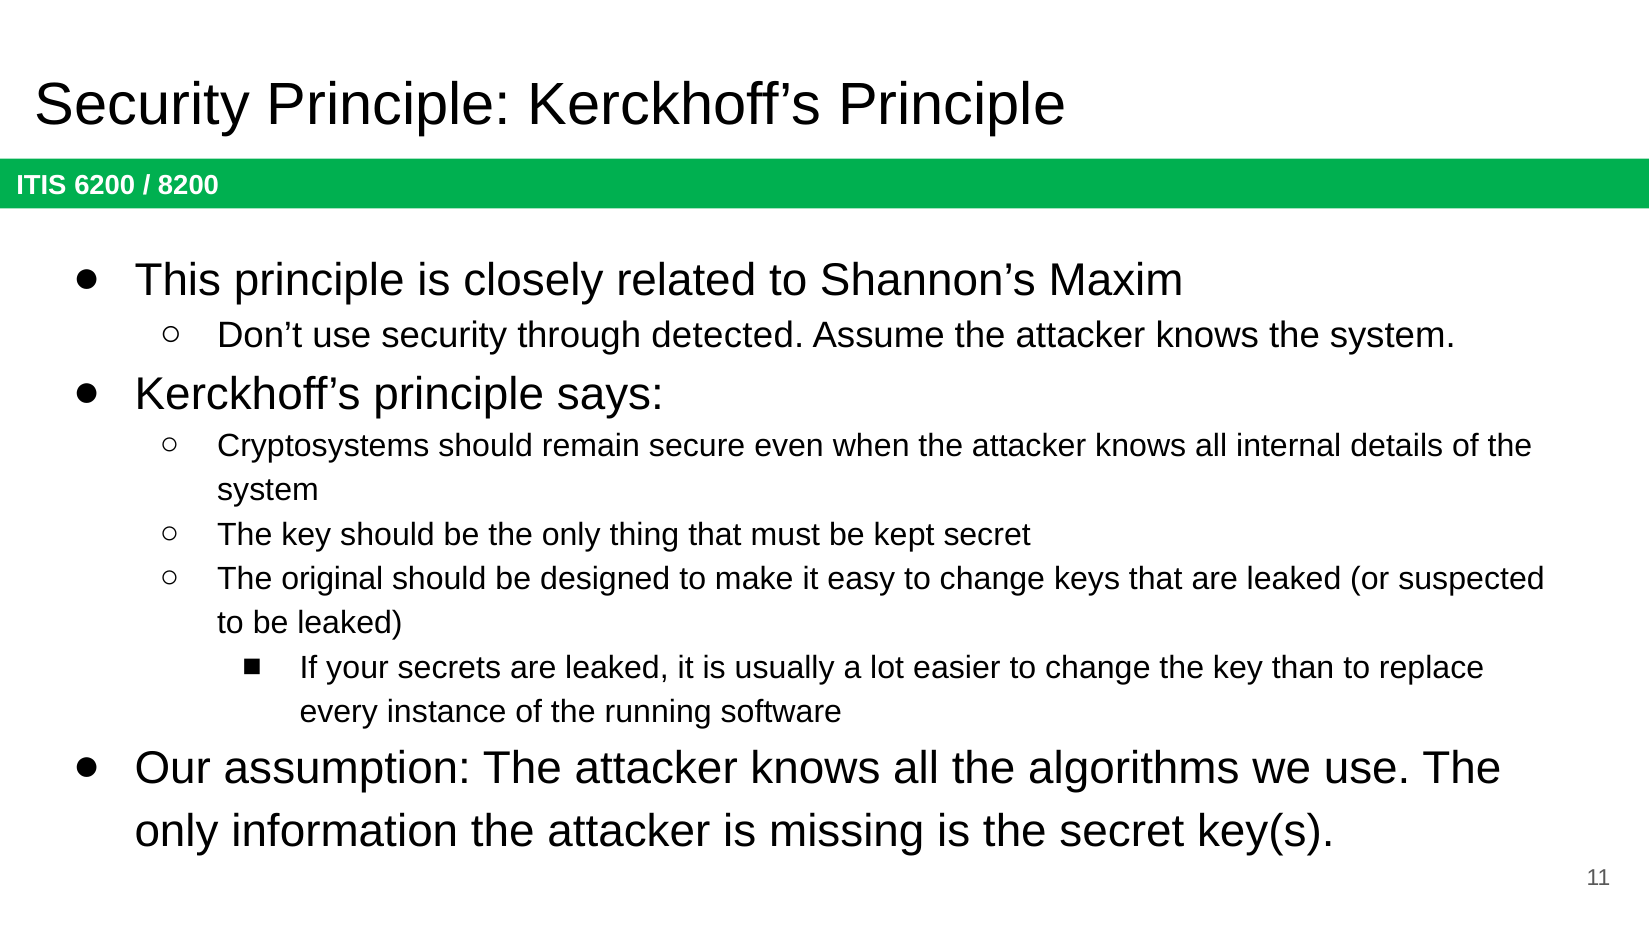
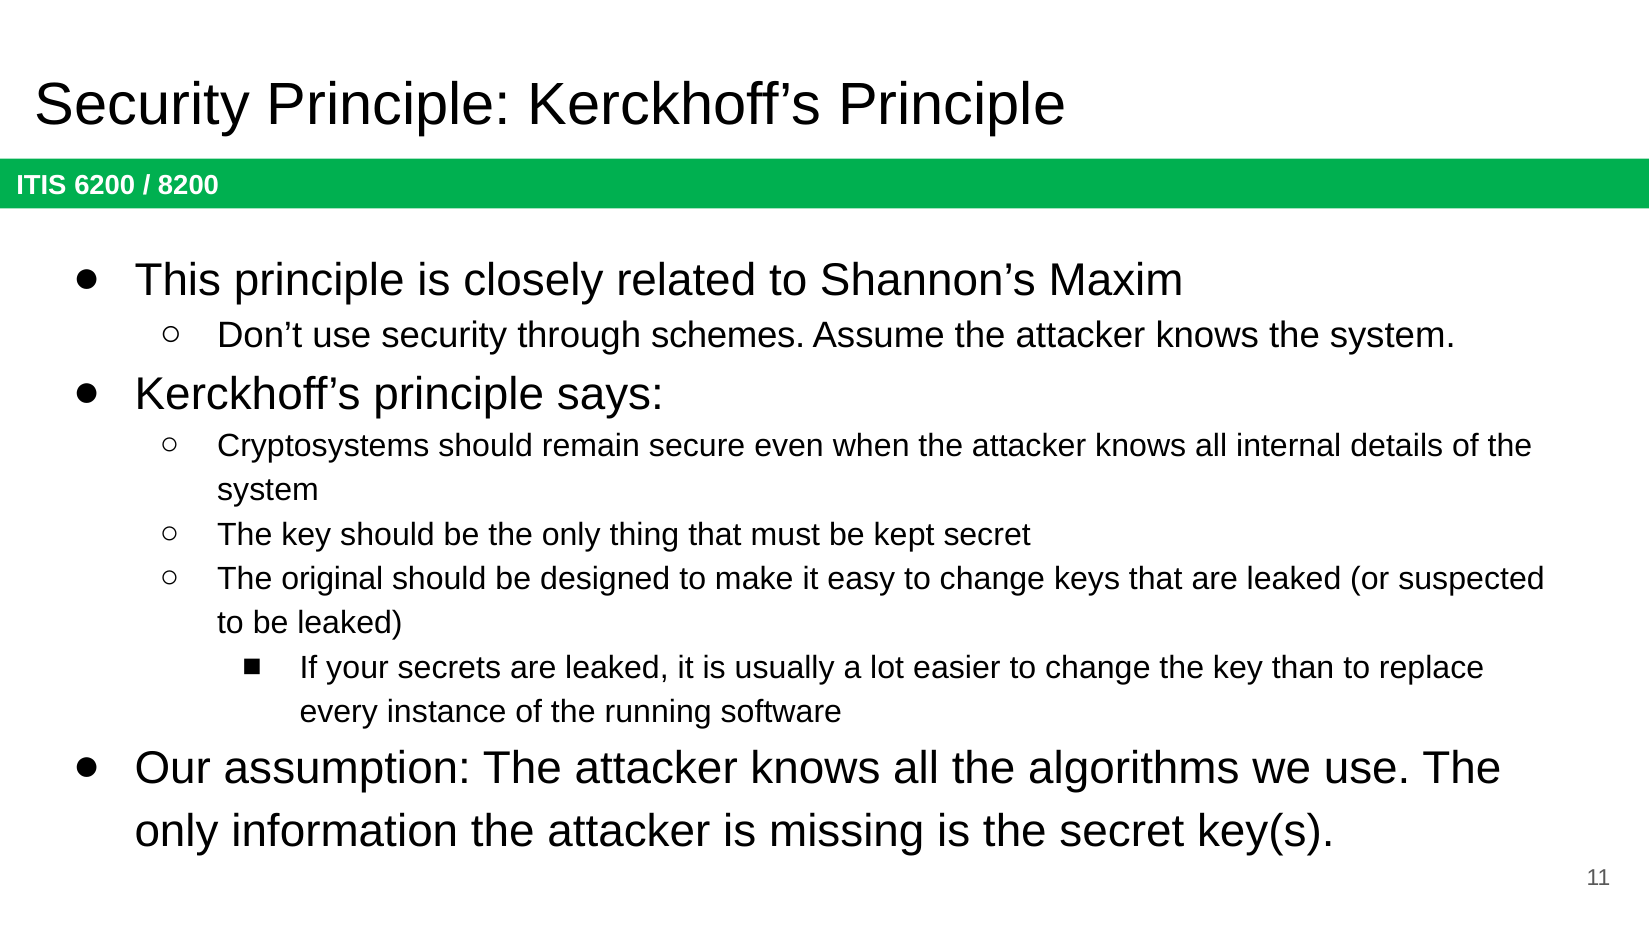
detected: detected -> schemes
